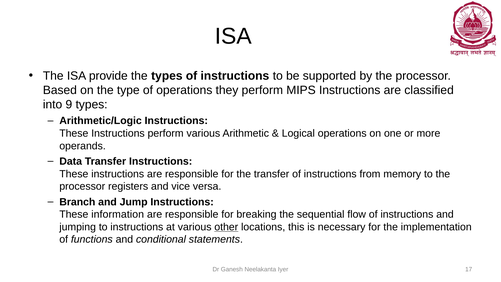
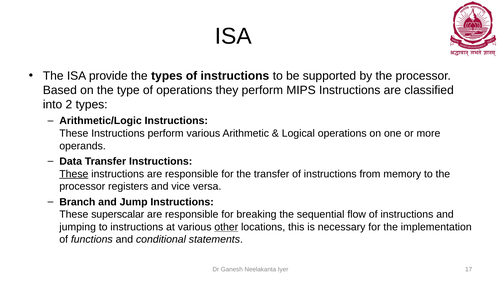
9: 9 -> 2
These at (74, 174) underline: none -> present
information: information -> superscalar
